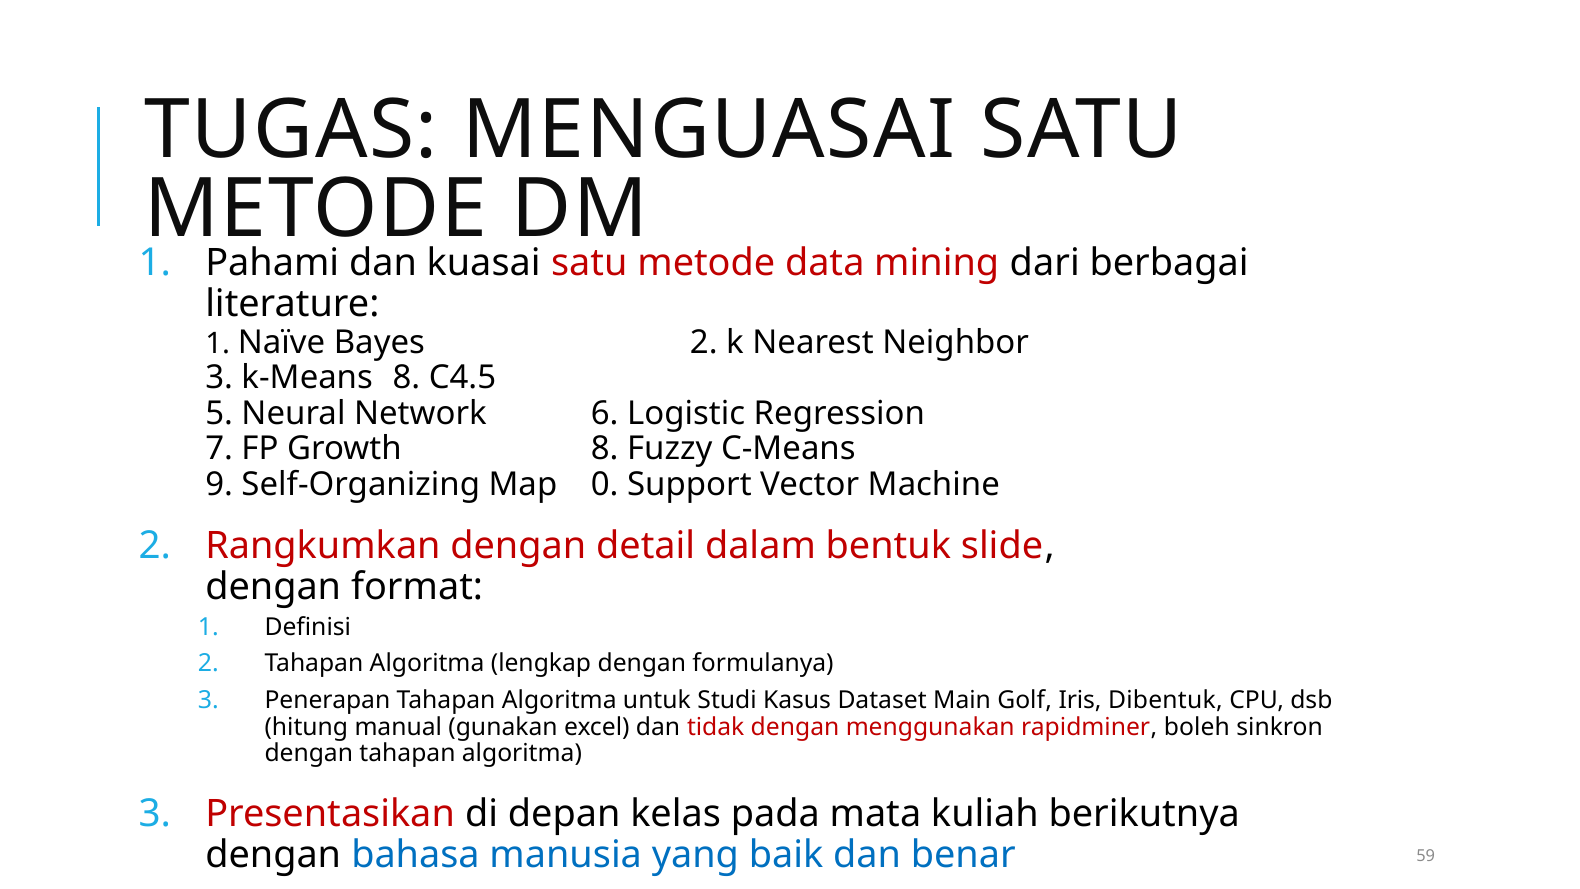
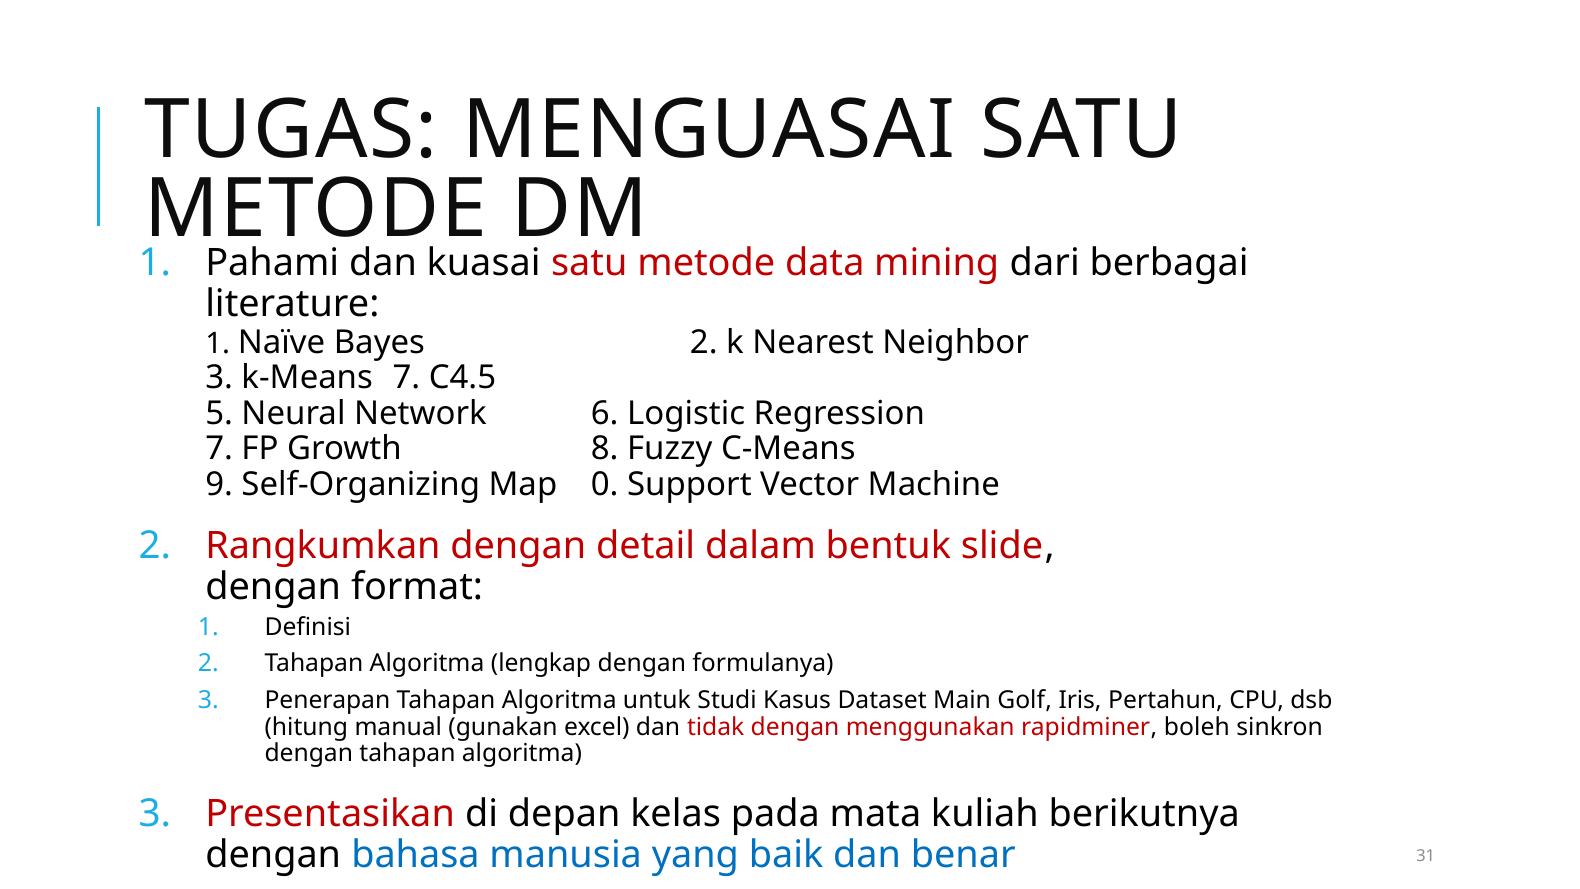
k-Means 8: 8 -> 7
Dibentuk: Dibentuk -> Pertahun
59: 59 -> 31
